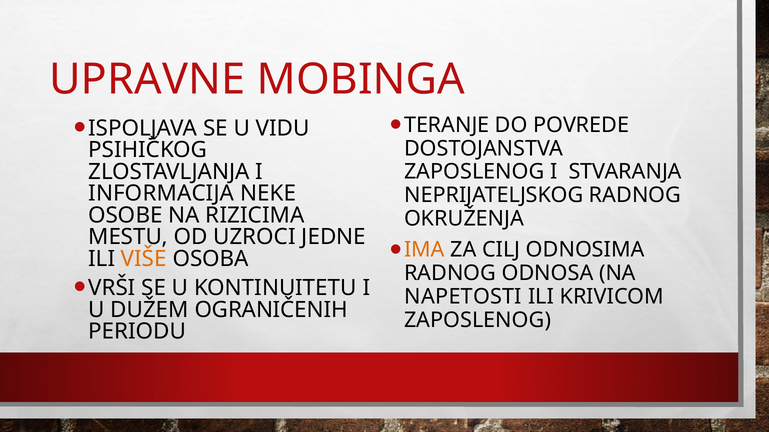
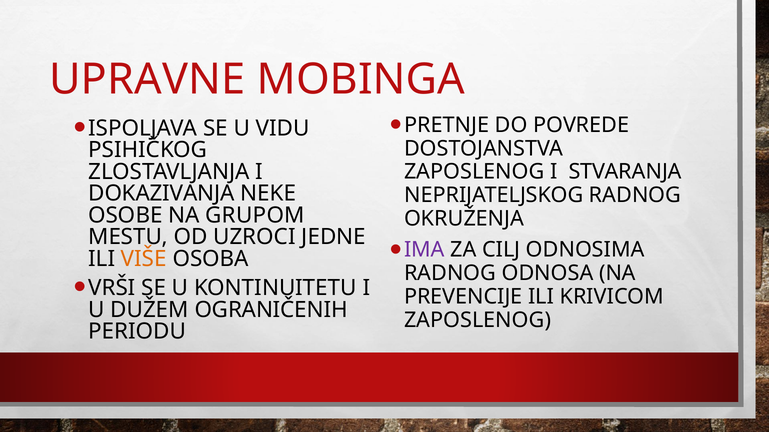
TERANJE: TERANJE -> PRETNJE
INFORMACIJA: INFORMACIJA -> DOKAZIVANJA
RIZICIMA: RIZICIMA -> GRUPOM
IMA colour: orange -> purple
NAPETOSTI: NAPETOSTI -> PREVENCIJE
